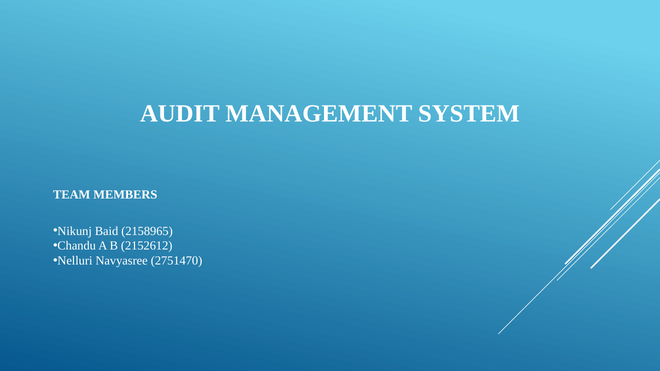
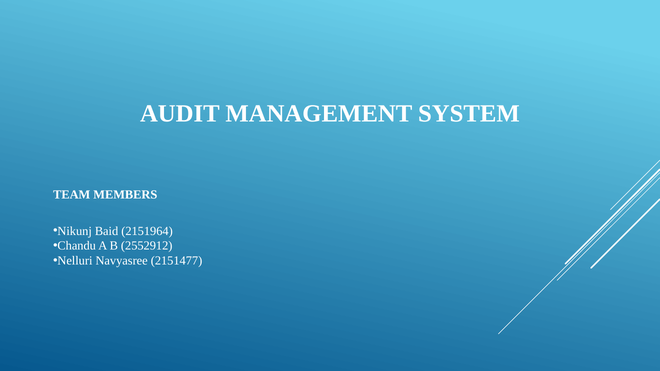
2158965: 2158965 -> 2151964
2152612: 2152612 -> 2552912
2751470: 2751470 -> 2151477
